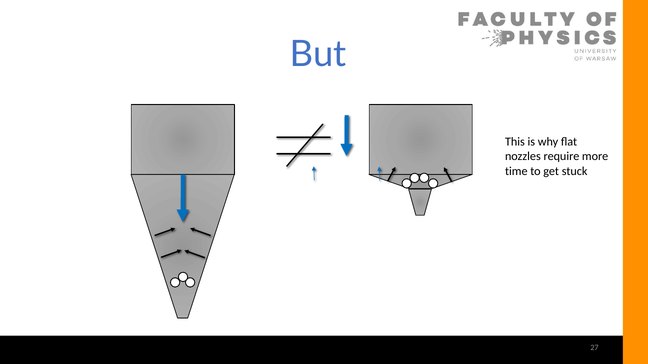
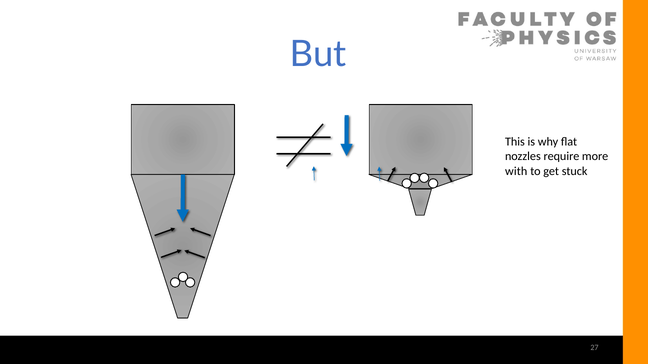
time: time -> with
